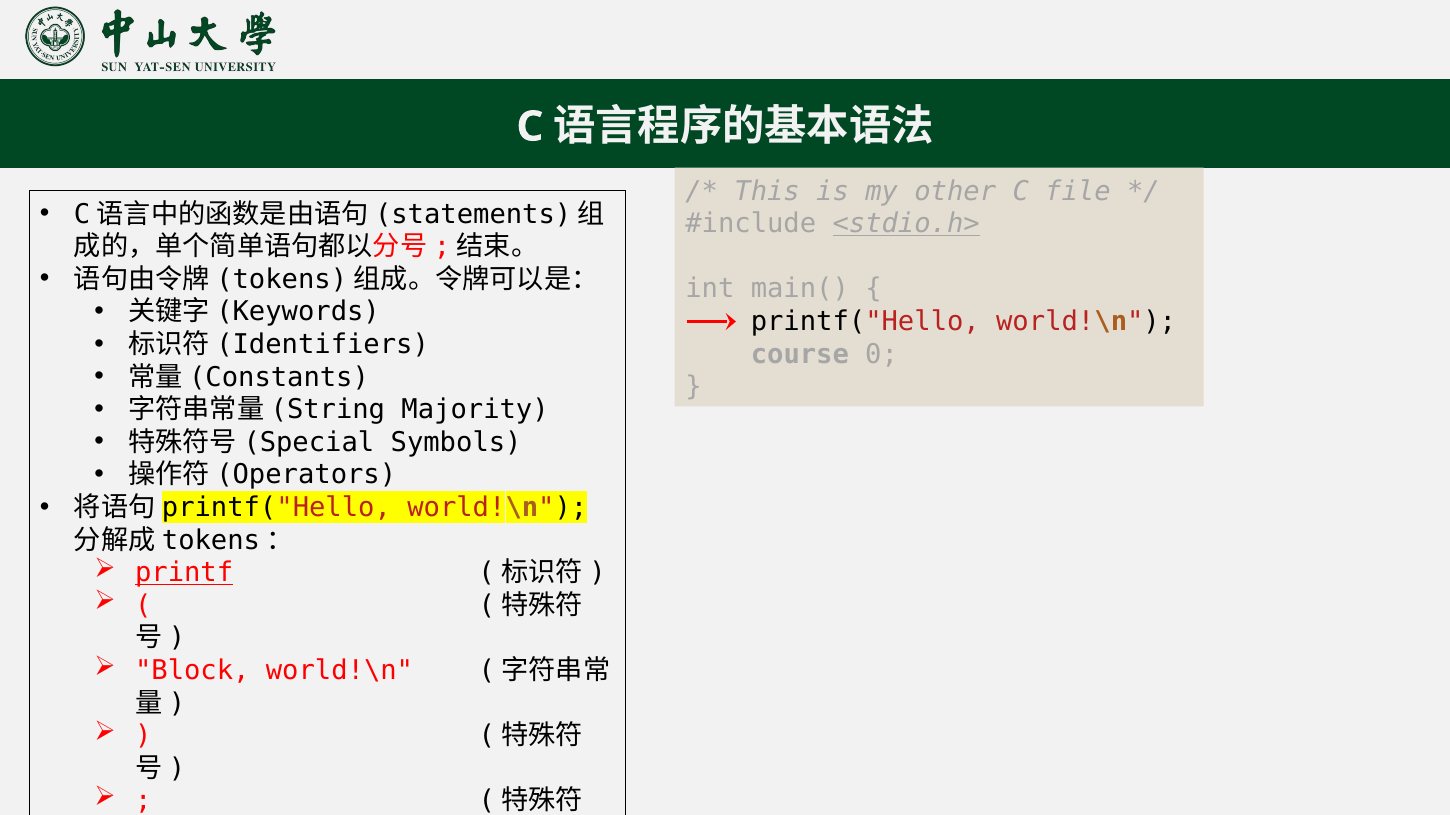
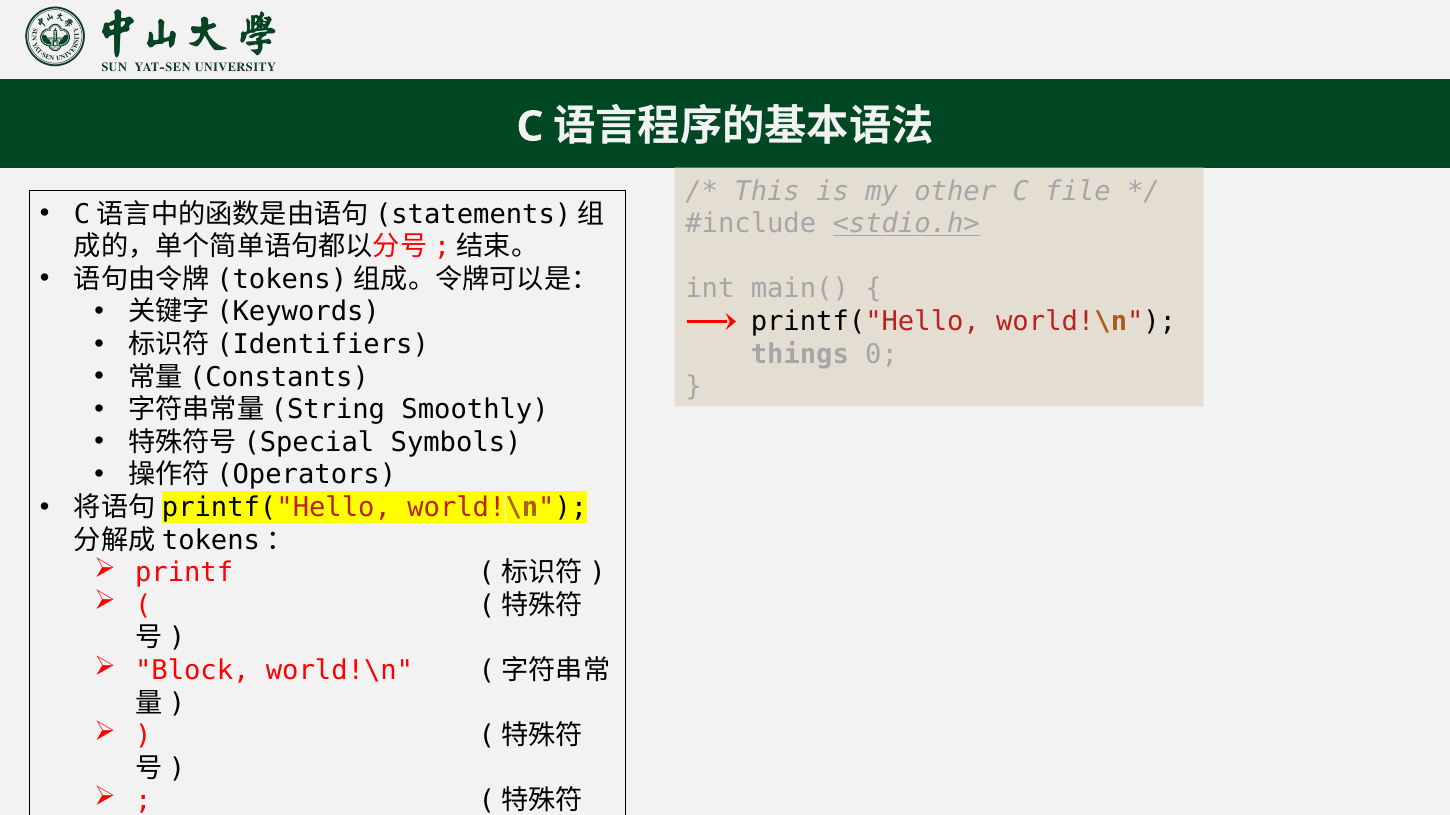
course: course -> things
Majority: Majority -> Smoothly
printf underline: present -> none
